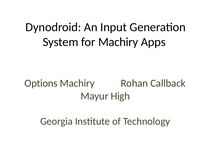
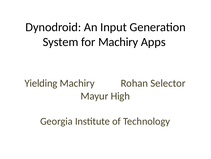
Options: Options -> Yielding
Callback: Callback -> Selector
